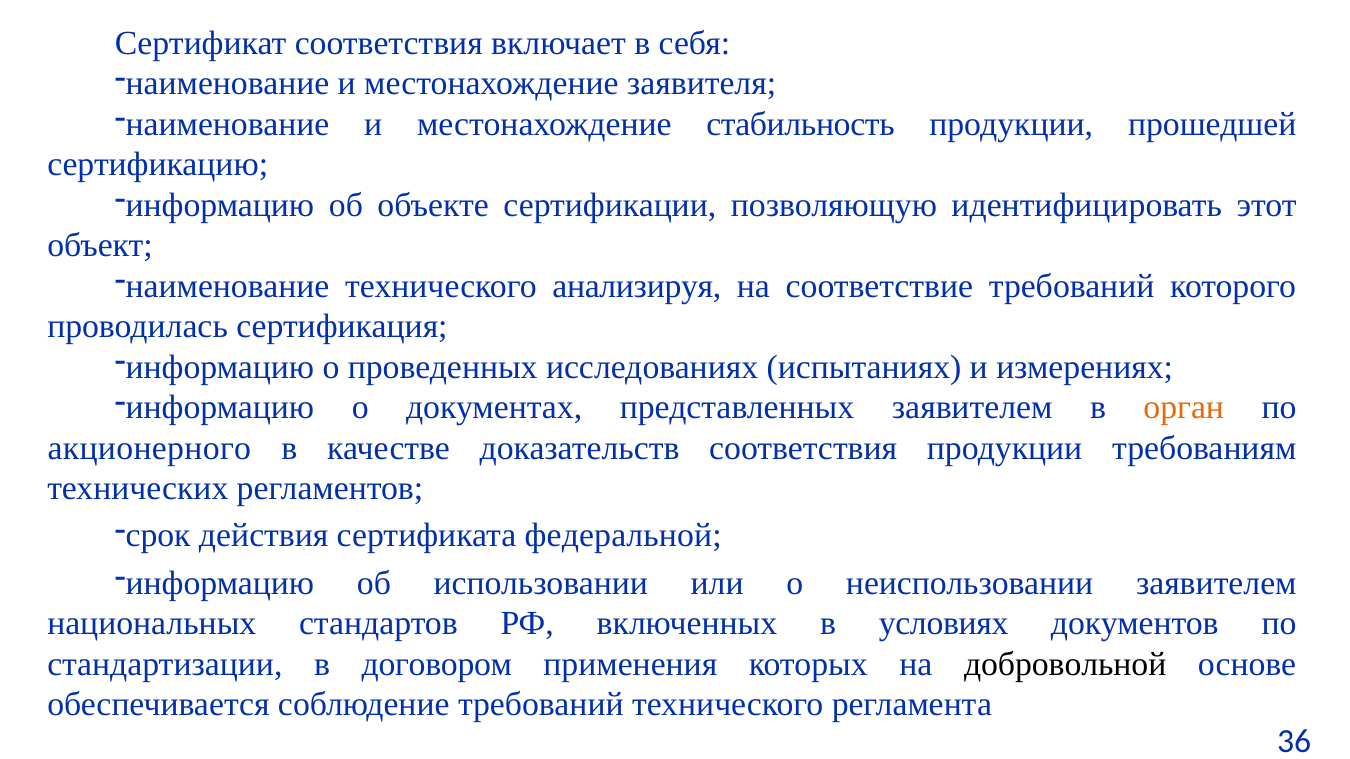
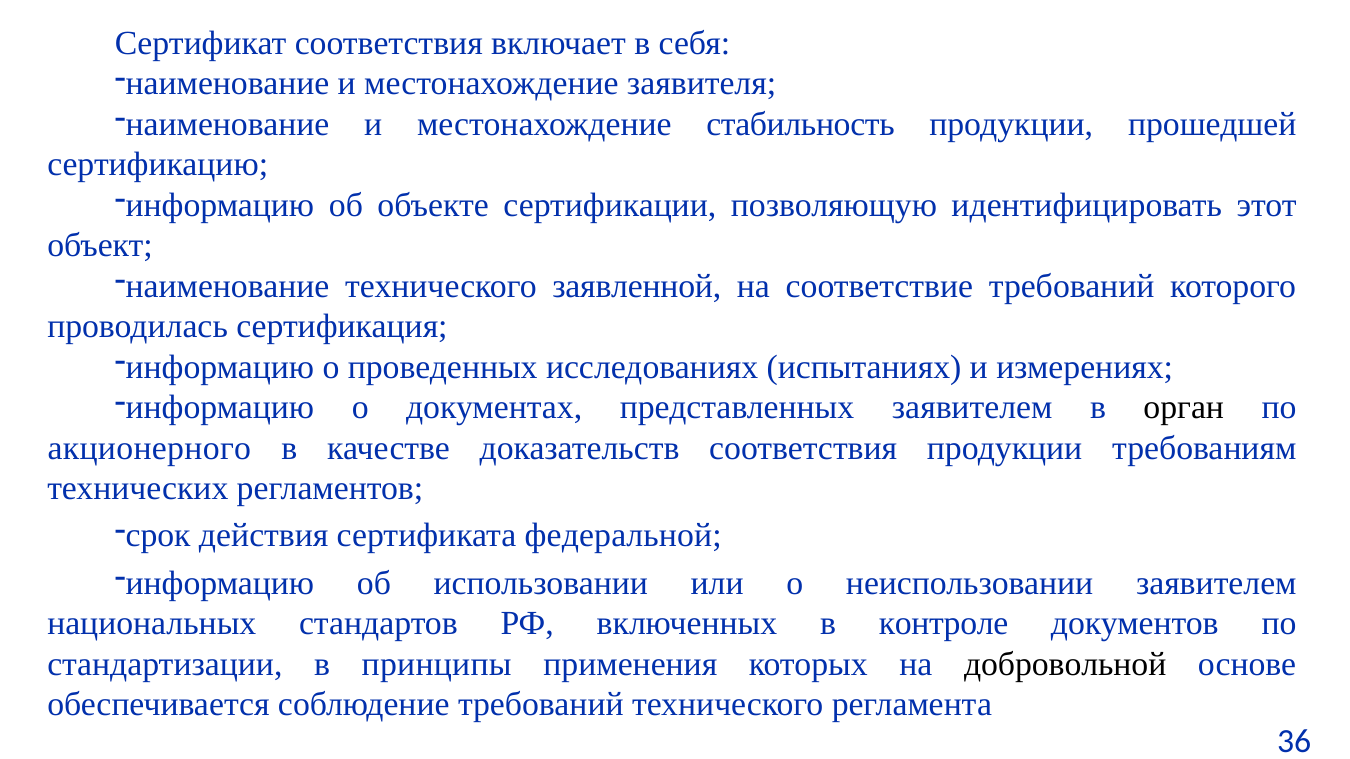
анализируя: анализируя -> заявленной
орган colour: orange -> black
условиях: условиях -> контроле
договором: договором -> принципы
